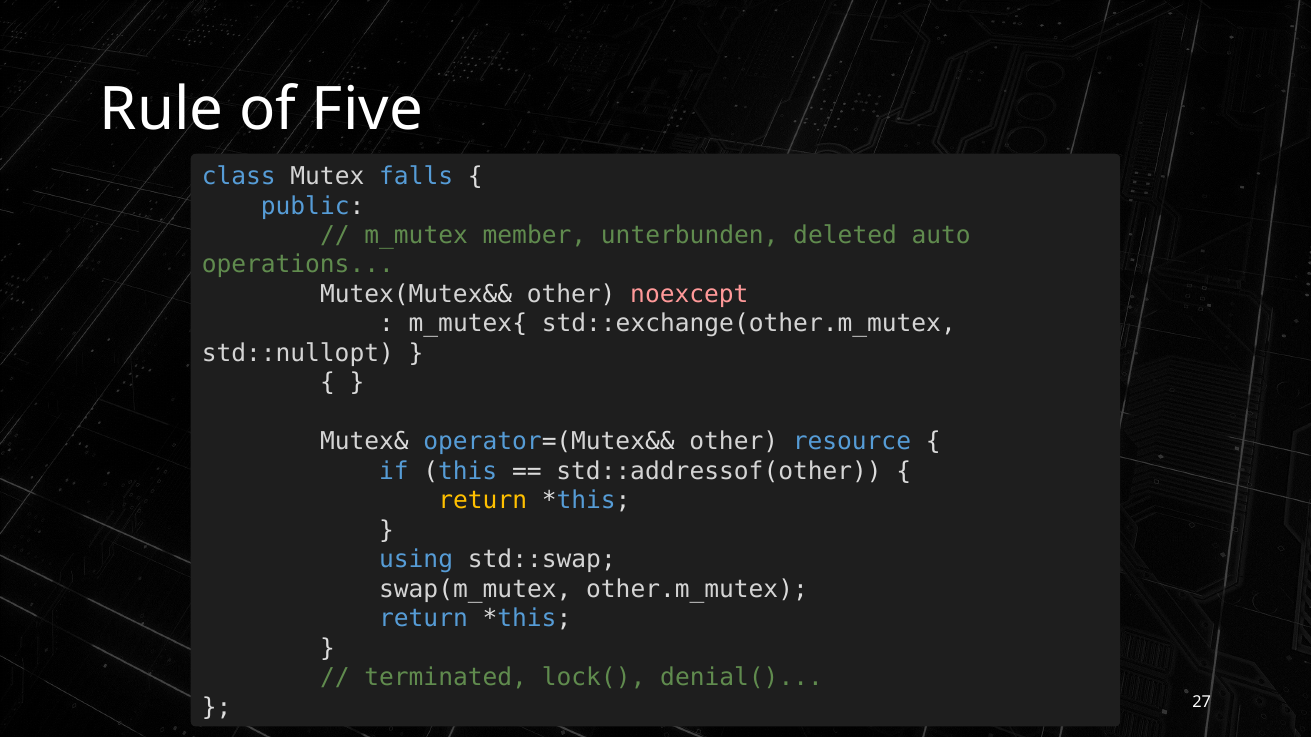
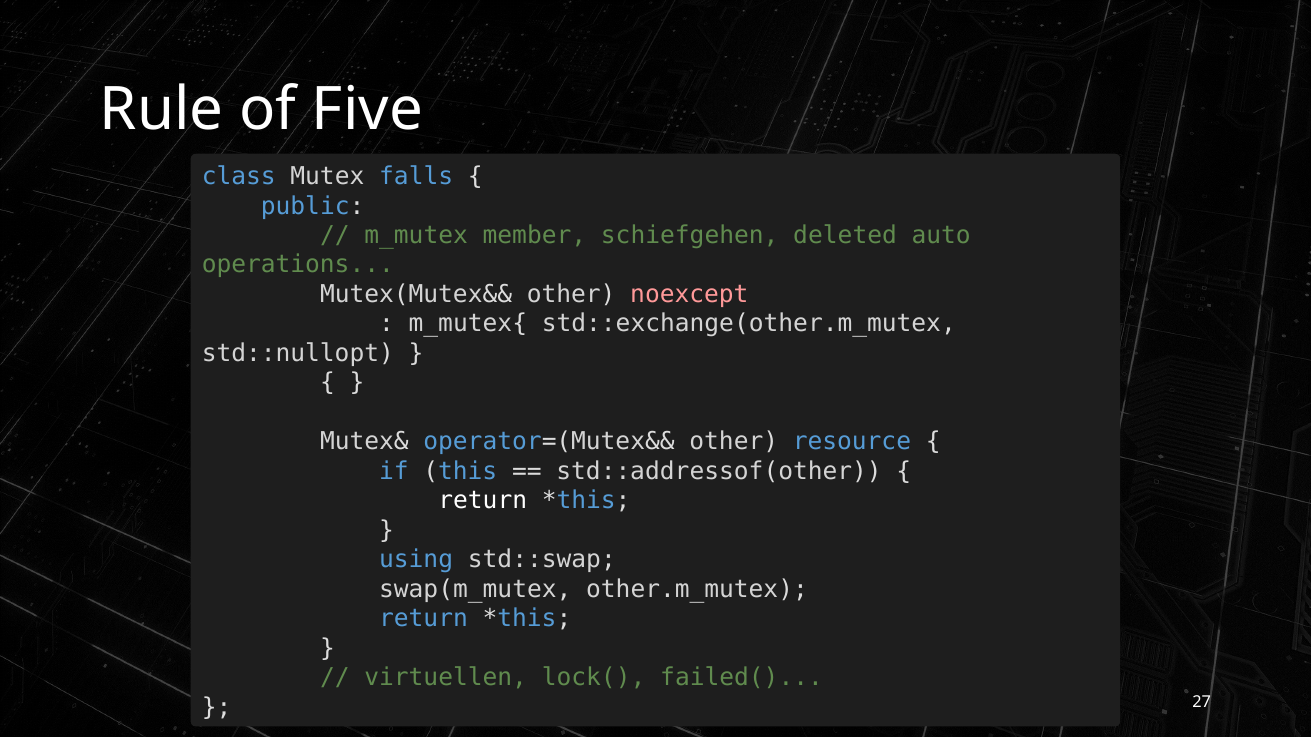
unterbunden: unterbunden -> schiefgehen
return at (483, 501) colour: yellow -> white
terminated: terminated -> virtuellen
denial(: denial( -> failed(
